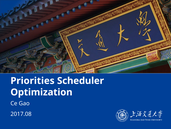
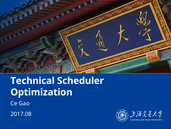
Priorities: Priorities -> Technical
